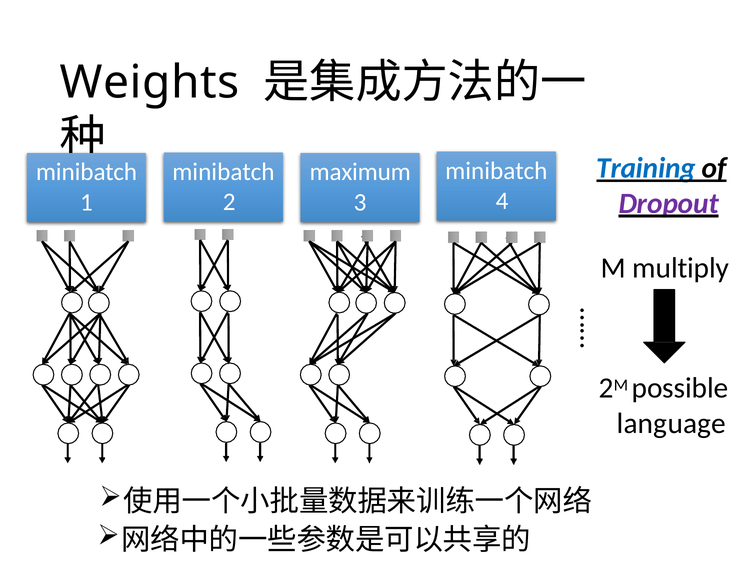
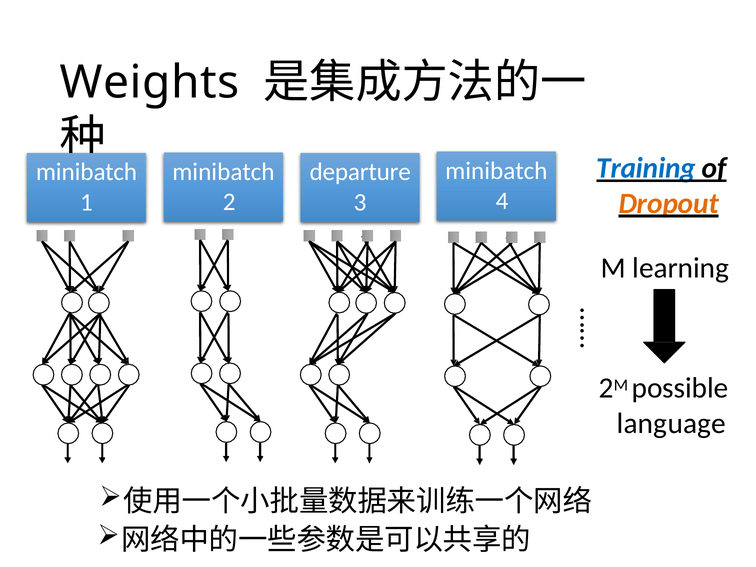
maximum: maximum -> departure
Dropout colour: purple -> orange
multiply: multiply -> learning
